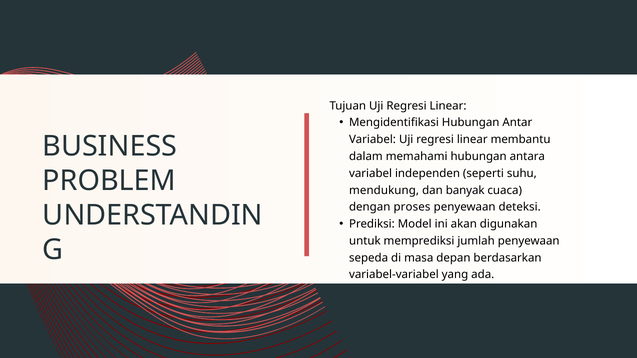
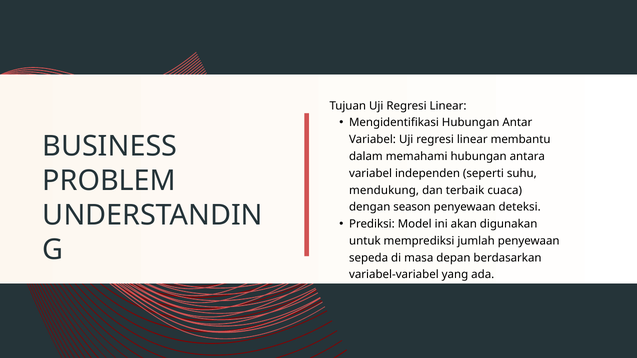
banyak: banyak -> terbaik
proses: proses -> season
